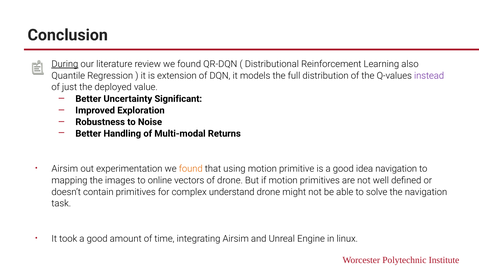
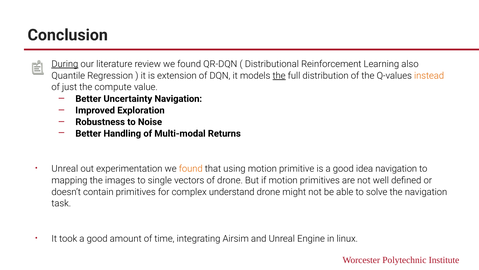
the at (279, 75) underline: none -> present
instead colour: purple -> orange
deployed: deployed -> compute
Uncertainty Significant: Significant -> Navigation
Airsim at (65, 168): Airsim -> Unreal
online: online -> single
